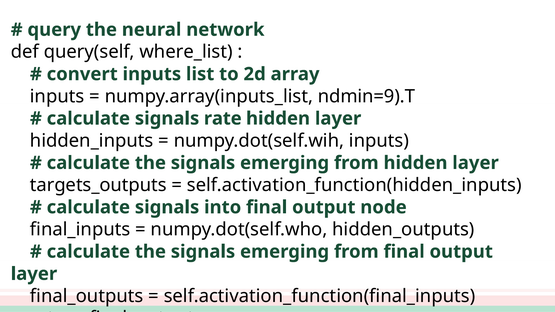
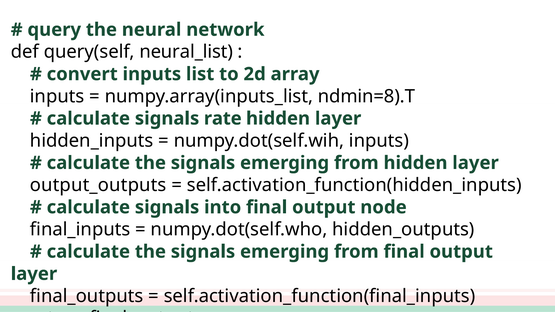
where_list: where_list -> neural_list
ndmin=9).T: ndmin=9).T -> ndmin=8).T
targets_outputs: targets_outputs -> output_outputs
